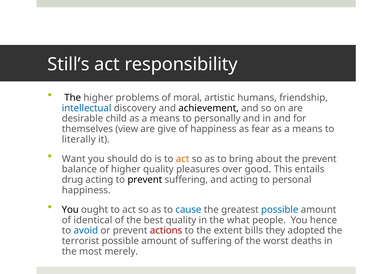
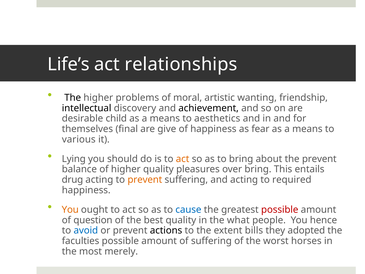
Still’s: Still’s -> Life’s
responsibility: responsibility -> relationships
humans: humans -> wanting
intellectual colour: blue -> black
personally: personally -> aesthetics
view: view -> final
literally: literally -> various
Want: Want -> Lying
over good: good -> bring
prevent at (145, 180) colour: black -> orange
personal: personal -> required
You at (70, 209) colour: black -> orange
possible at (280, 209) colour: blue -> red
identical: identical -> question
actions colour: red -> black
terrorist: terrorist -> faculties
deaths: deaths -> horses
